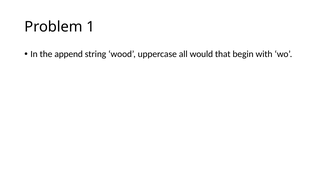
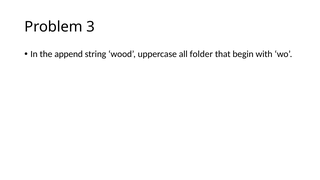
1: 1 -> 3
would: would -> folder
